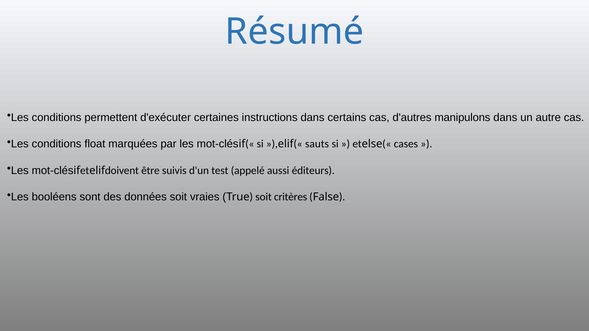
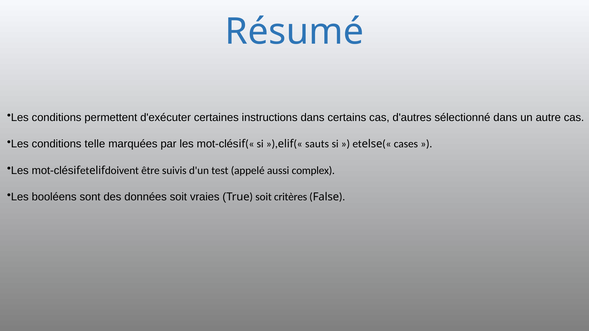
manipulons: manipulons -> sélectionné
float: float -> telle
éditeurs: éditeurs -> complex
